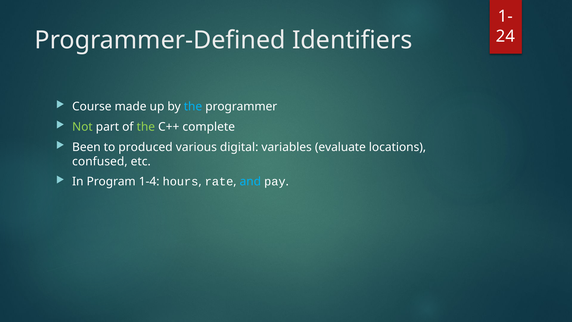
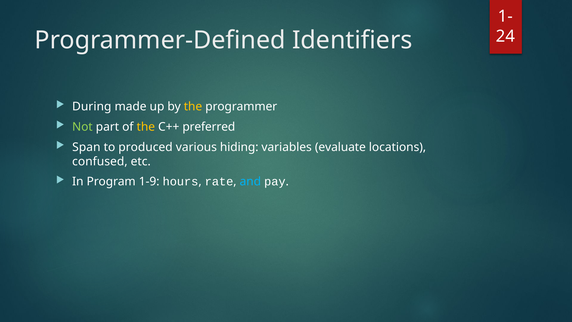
Course: Course -> During
the at (193, 106) colour: light blue -> yellow
the at (146, 127) colour: light green -> yellow
complete: complete -> preferred
Been: Been -> Span
digital: digital -> hiding
1-4: 1-4 -> 1-9
